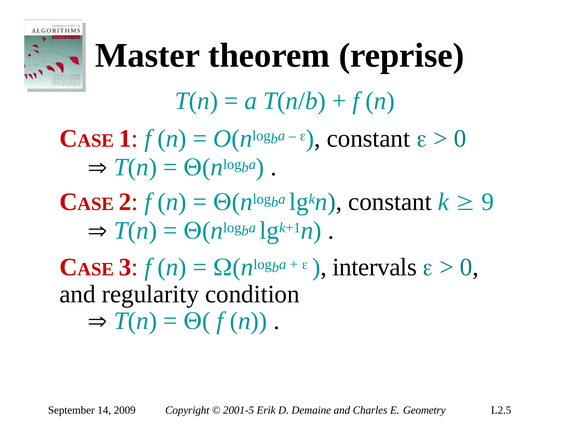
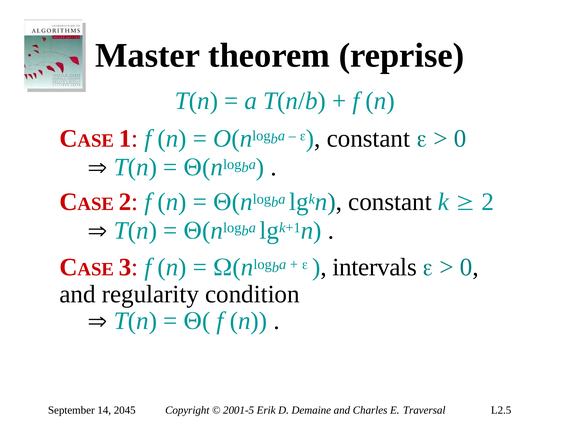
9 at (488, 202): 9 -> 2
2009: 2009 -> 2045
Geometry: Geometry -> Traversal
